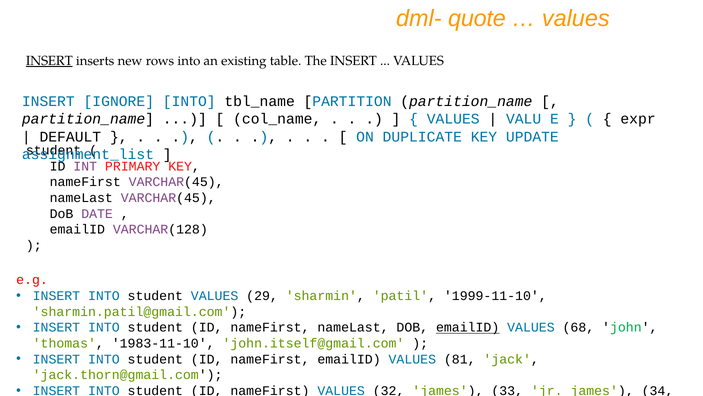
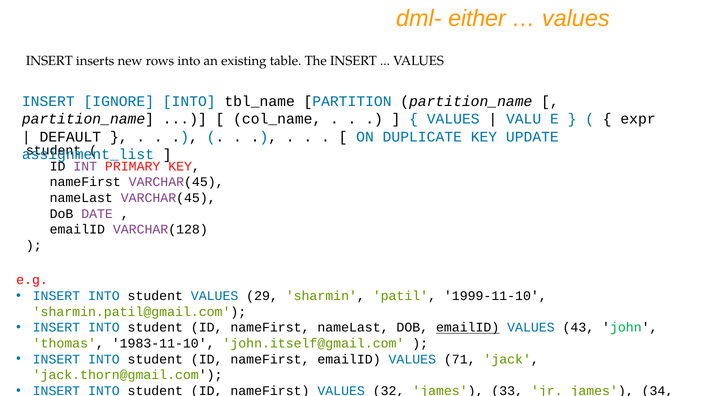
quote: quote -> either
INSERT at (49, 61) underline: present -> none
68: 68 -> 43
81: 81 -> 71
